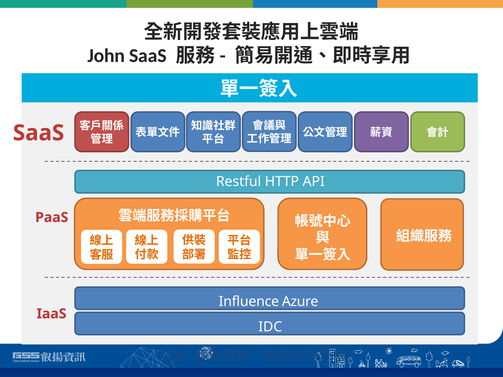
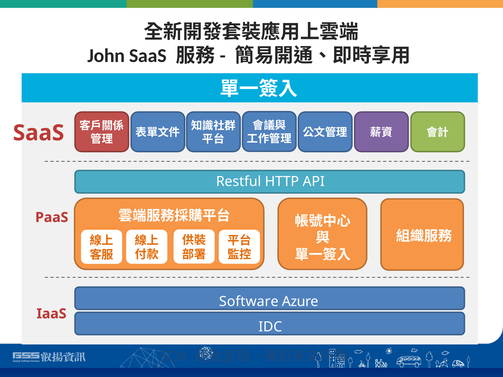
Influence: Influence -> Software
